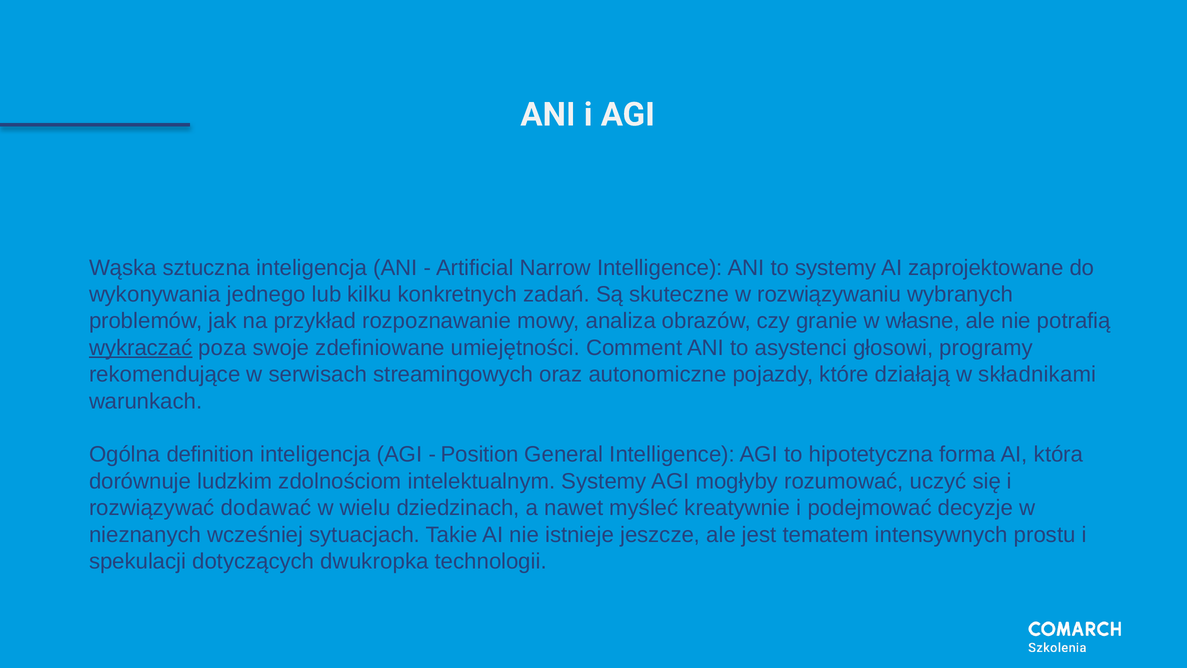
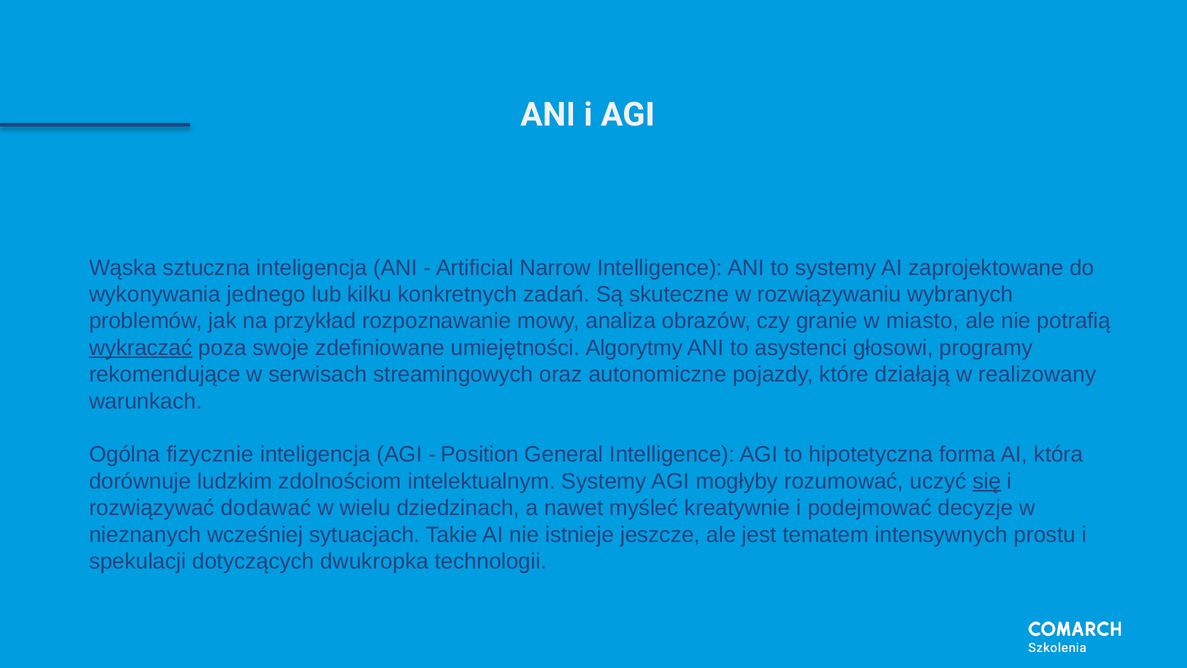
własne: własne -> miasto
Comment: Comment -> Algorytmy
składnikami: składnikami -> realizowany
definition: definition -> fizycznie
się underline: none -> present
